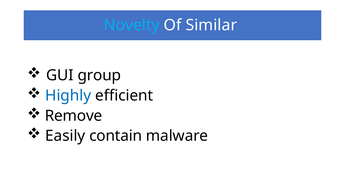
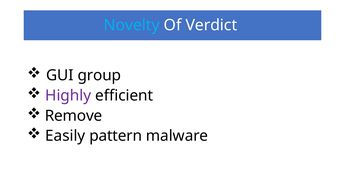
Similar: Similar -> Verdict
Highly colour: blue -> purple
contain: contain -> pattern
